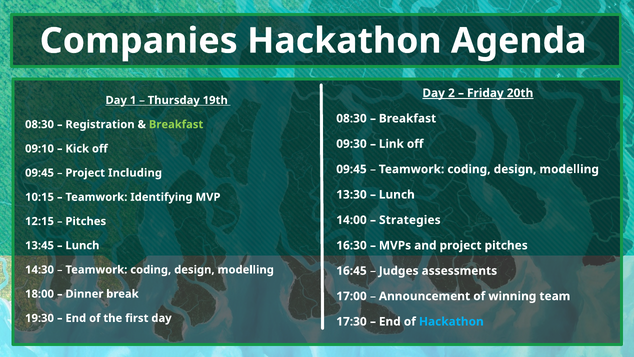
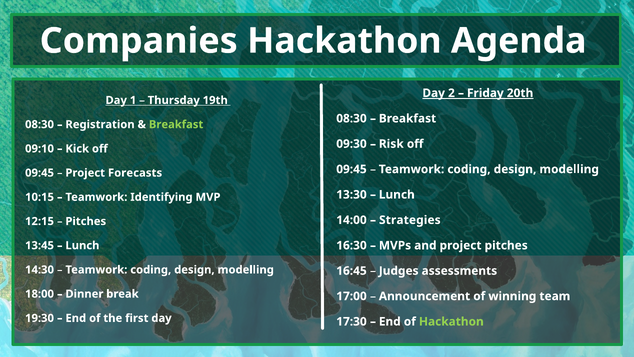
Link: Link -> Risk
Including: Including -> Forecasts
Hackathon at (451, 321) colour: light blue -> light green
